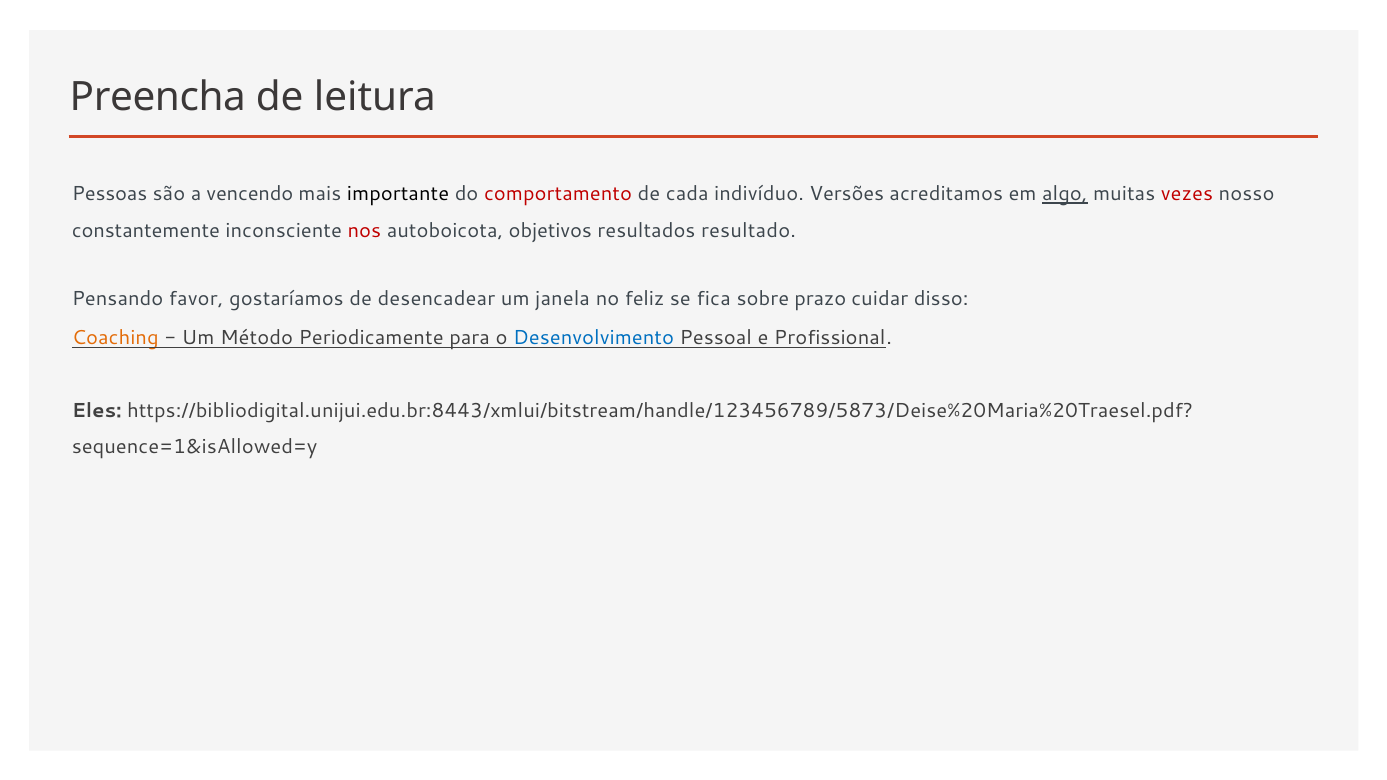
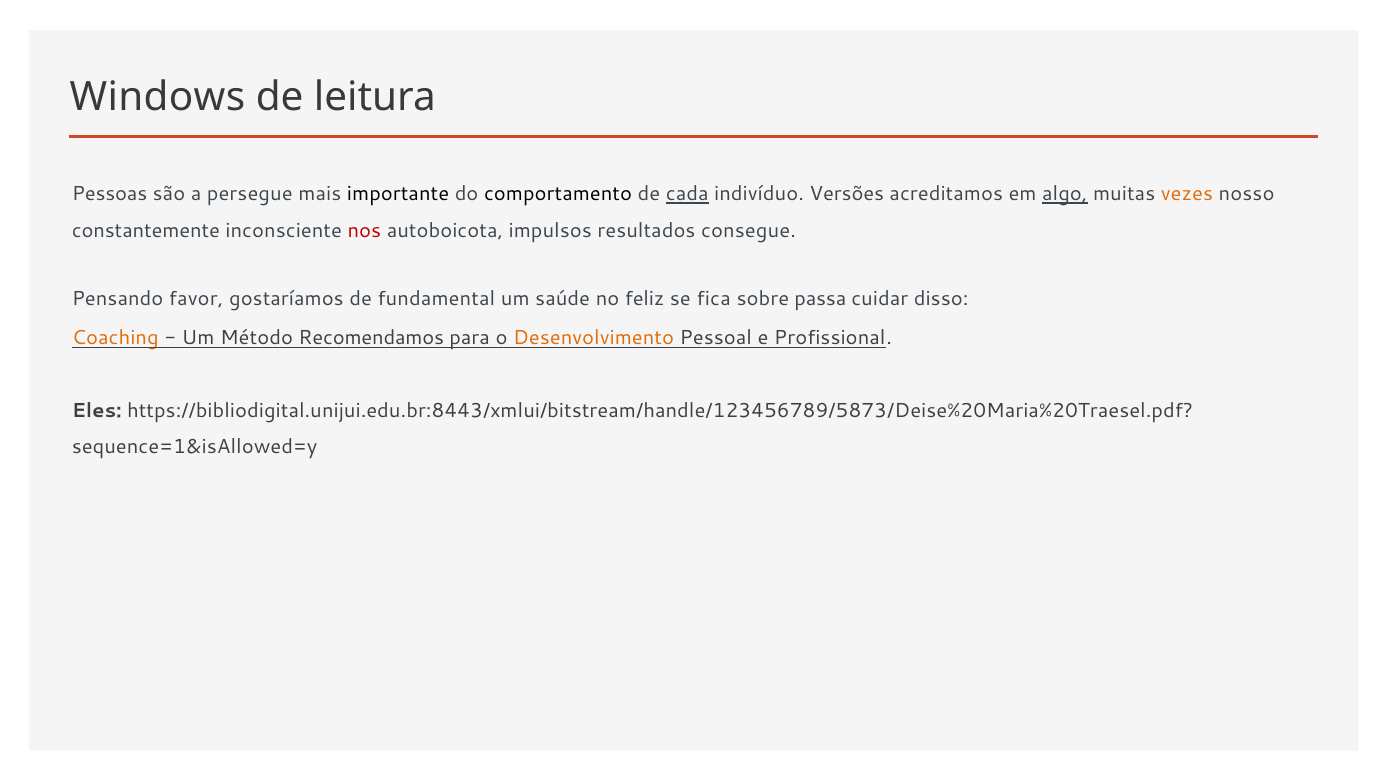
Preencha: Preencha -> Windows
vencendo: vencendo -> persegue
comportamento colour: red -> black
cada underline: none -> present
vezes colour: red -> orange
objetivos: objetivos -> impulsos
resultado: resultado -> consegue
desencadear: desencadear -> fundamental
janela: janela -> saúde
prazo: prazo -> passa
Periodicamente: Periodicamente -> Recomendamos
Desenvolvimento colour: blue -> orange
